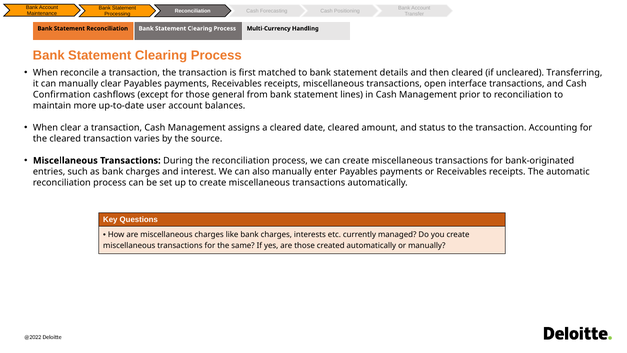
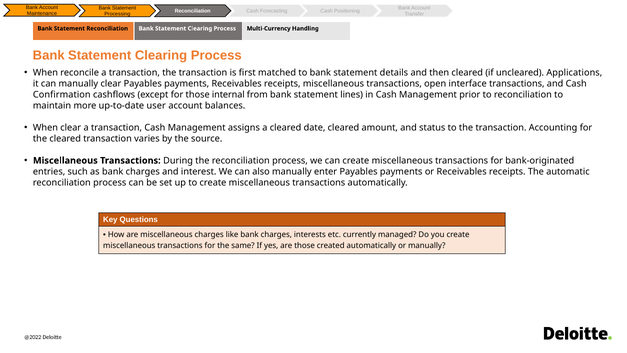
Transferring: Transferring -> Applications
general: general -> internal
